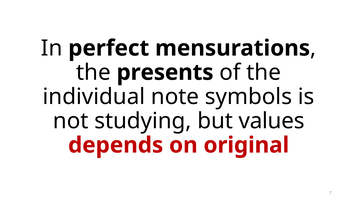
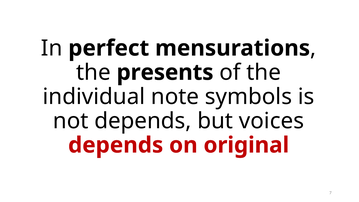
not studying: studying -> depends
values: values -> voices
